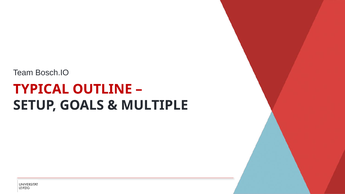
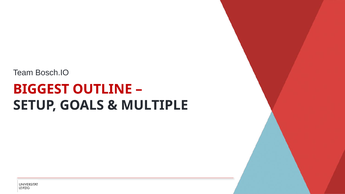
TYPICAL: TYPICAL -> BIGGEST
